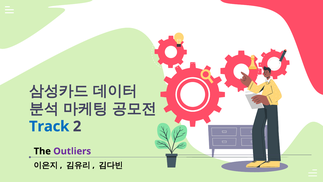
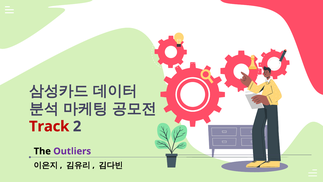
Track colour: blue -> red
